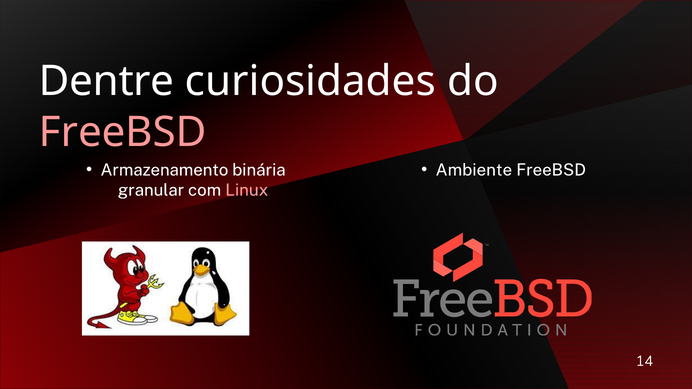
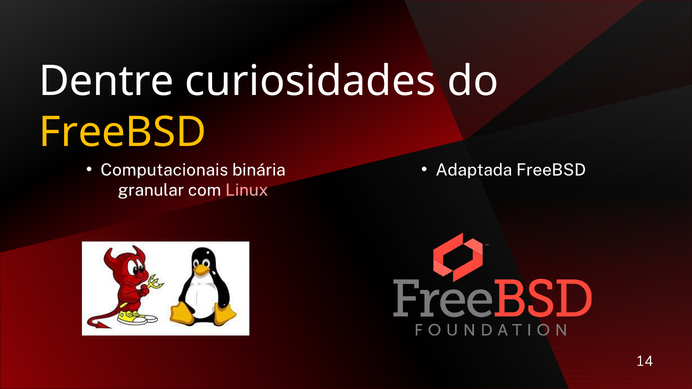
FreeBSD at (123, 132) colour: pink -> yellow
Armazenamento: Armazenamento -> Computacionais
Ambiente: Ambiente -> Adaptada
